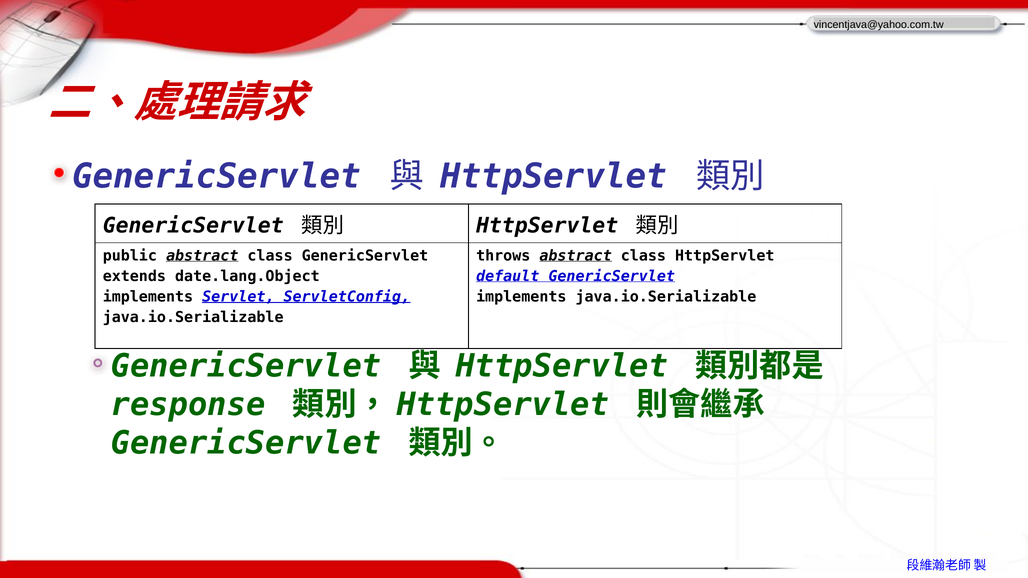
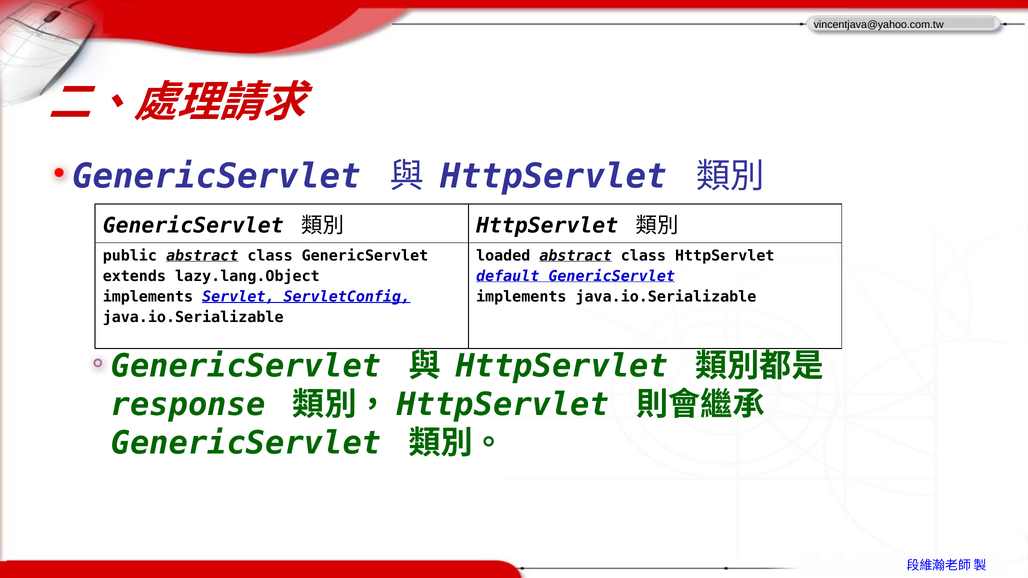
throws: throws -> loaded
date.lang.Object: date.lang.Object -> lazy.lang.Object
